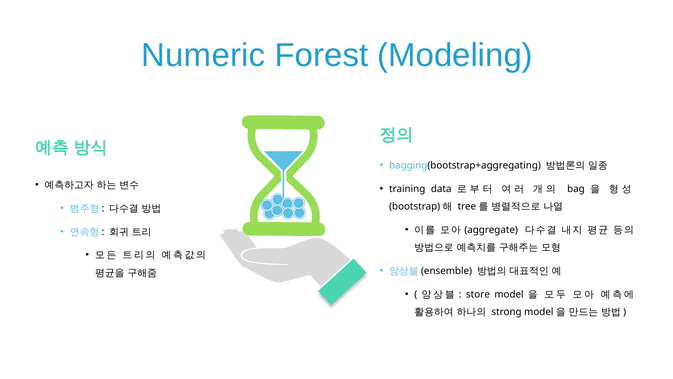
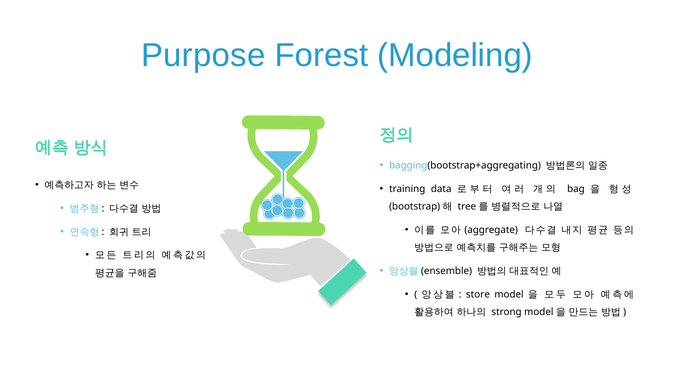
Numeric: Numeric -> Purpose
